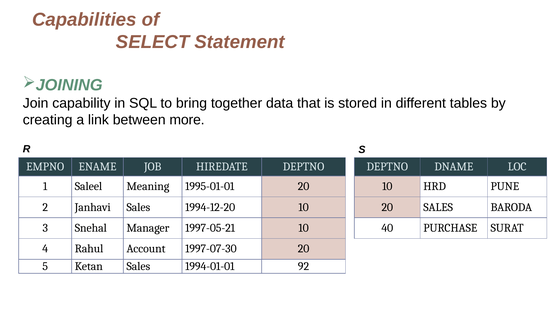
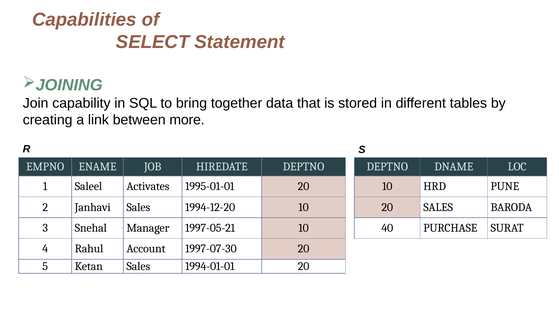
Meaning: Meaning -> Activates
1994-01-01 92: 92 -> 20
